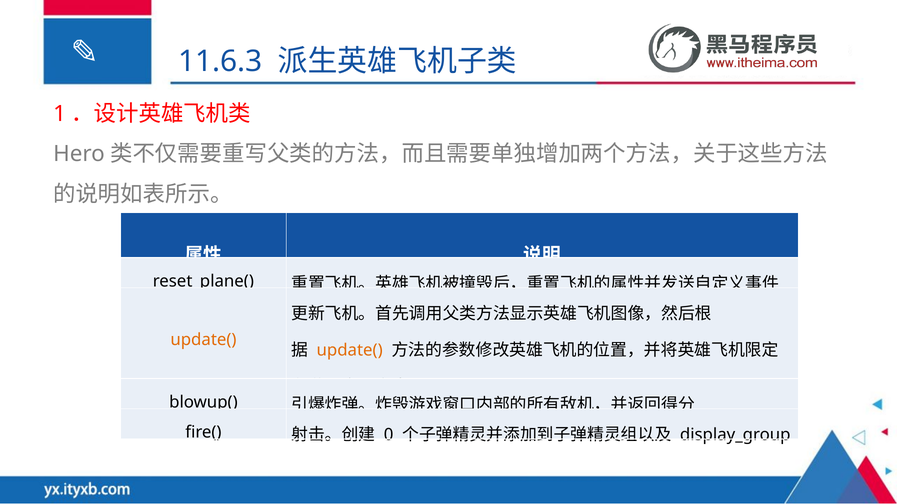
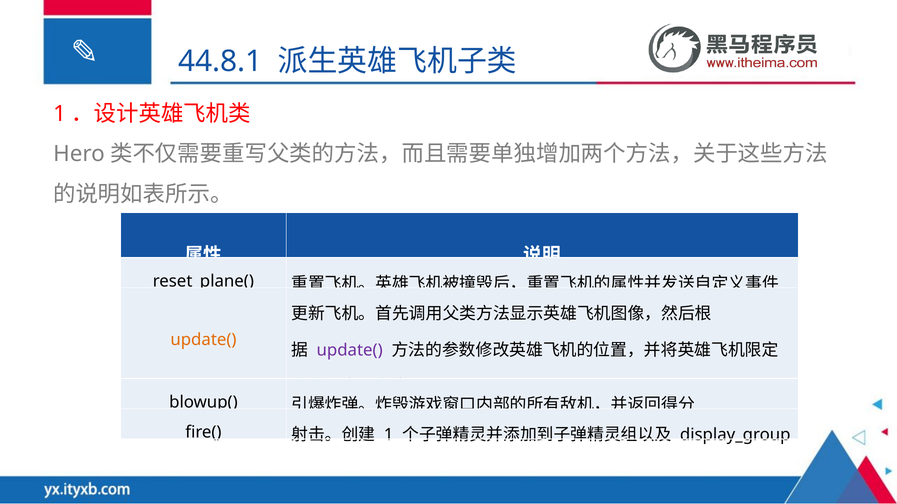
11.6.3: 11.6.3 -> 44.8.1
update( at (350, 351) colour: orange -> purple
0 at (389, 435): 0 -> 1
